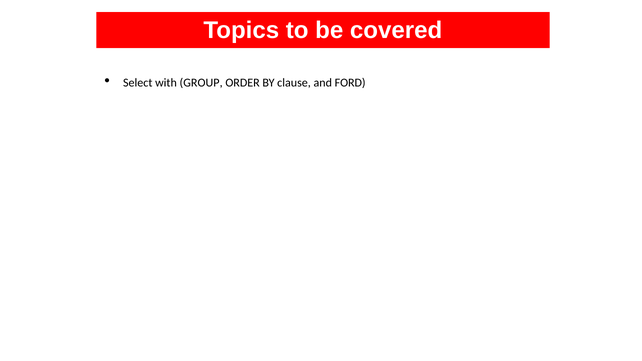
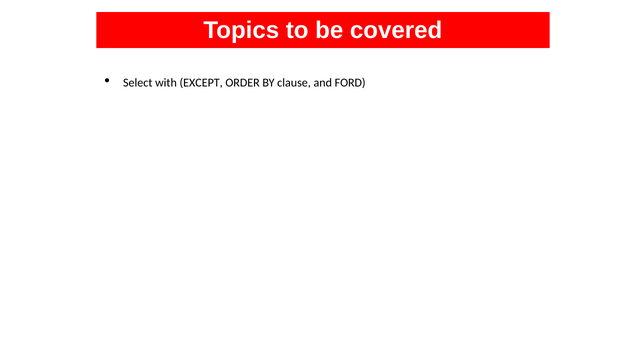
GROUP: GROUP -> EXCEPT
